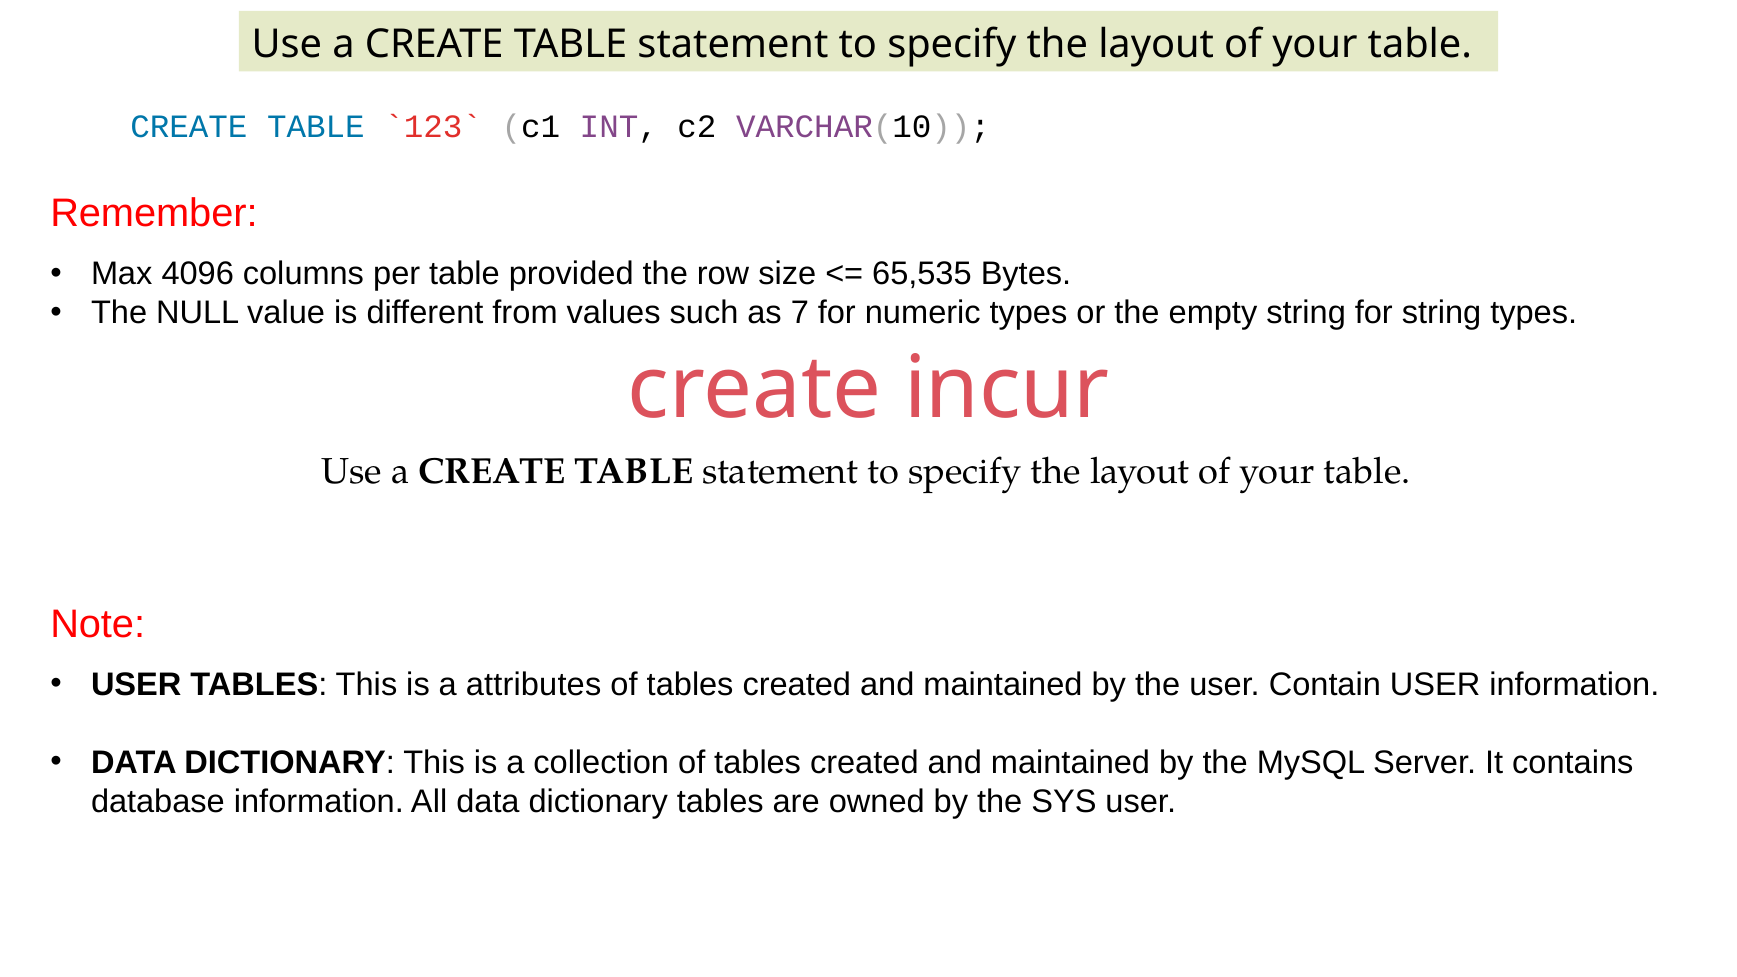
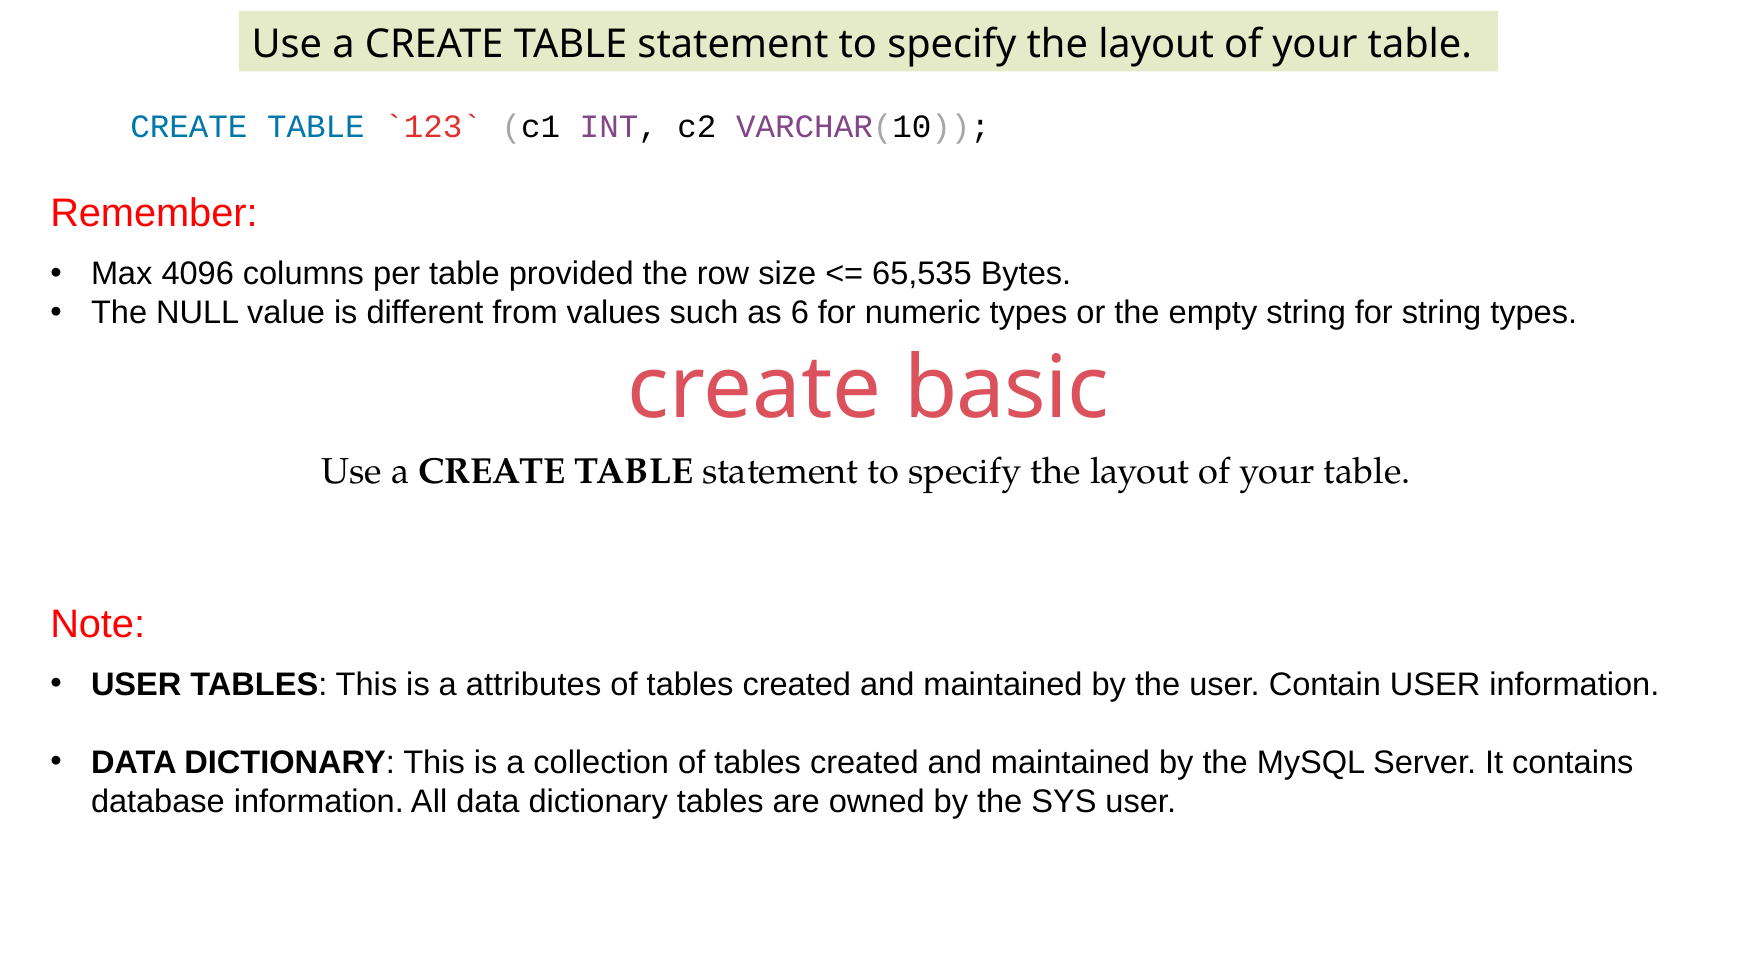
7: 7 -> 6
incur: incur -> basic
